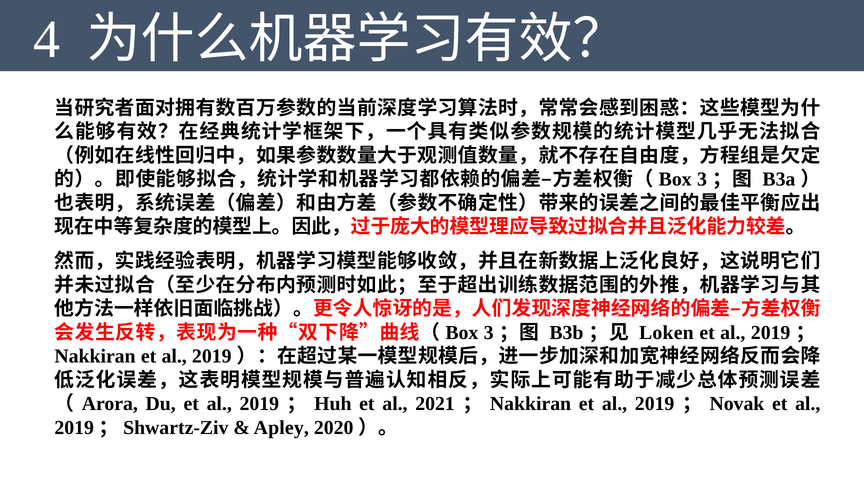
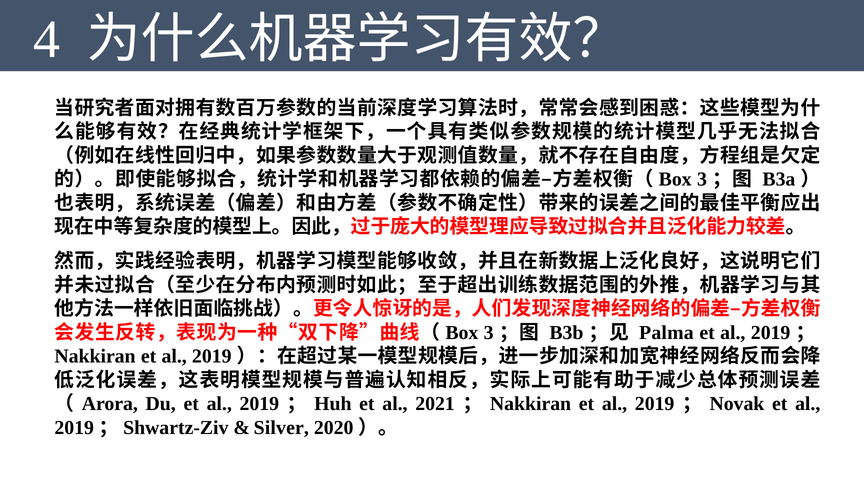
Loken: Loken -> Palma
Apley: Apley -> Silver
